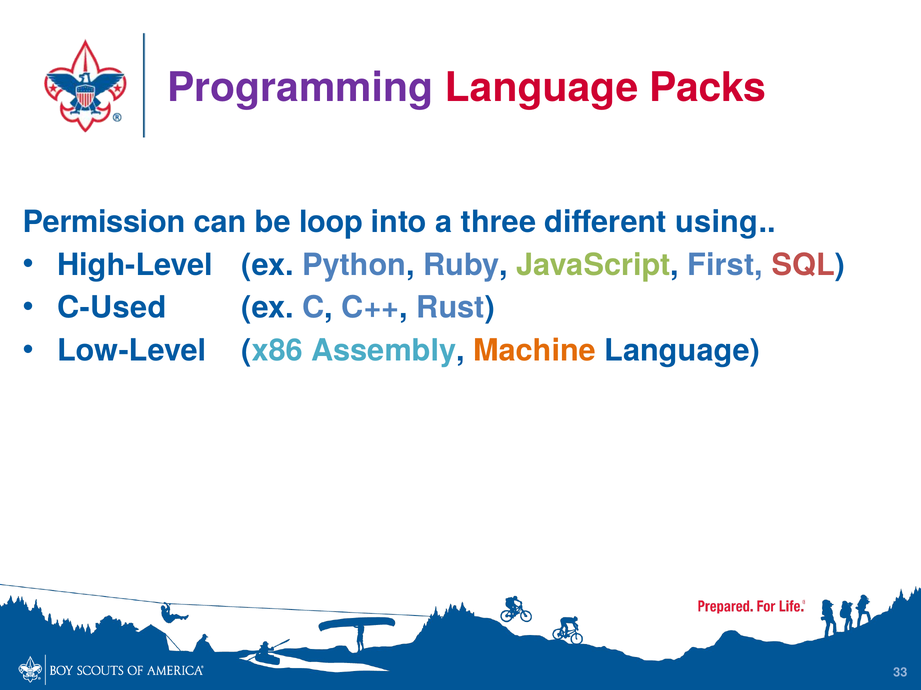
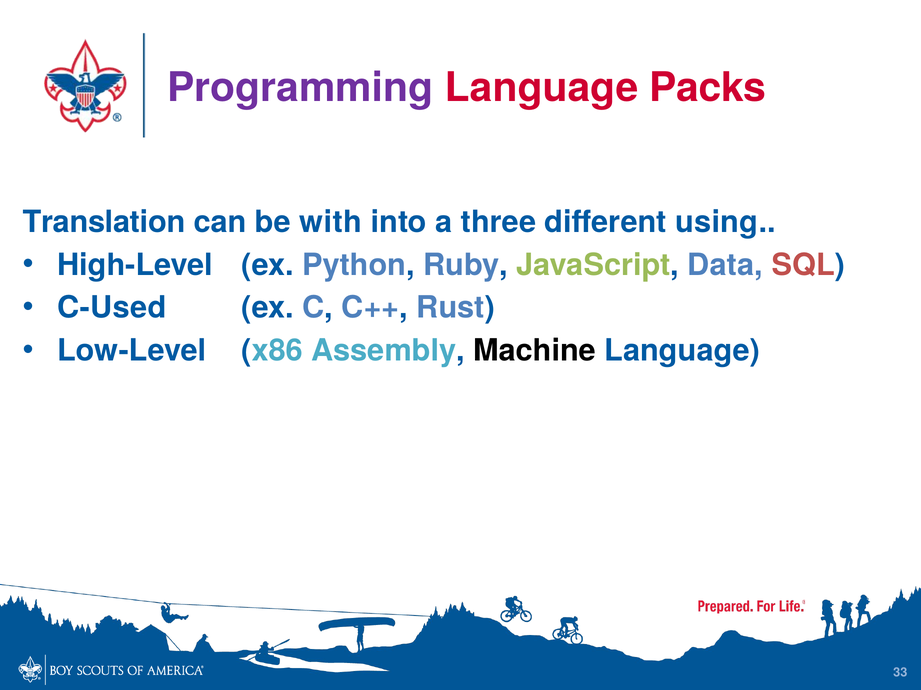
Permission: Permission -> Translation
loop: loop -> with
First: First -> Data
Machine colour: orange -> black
